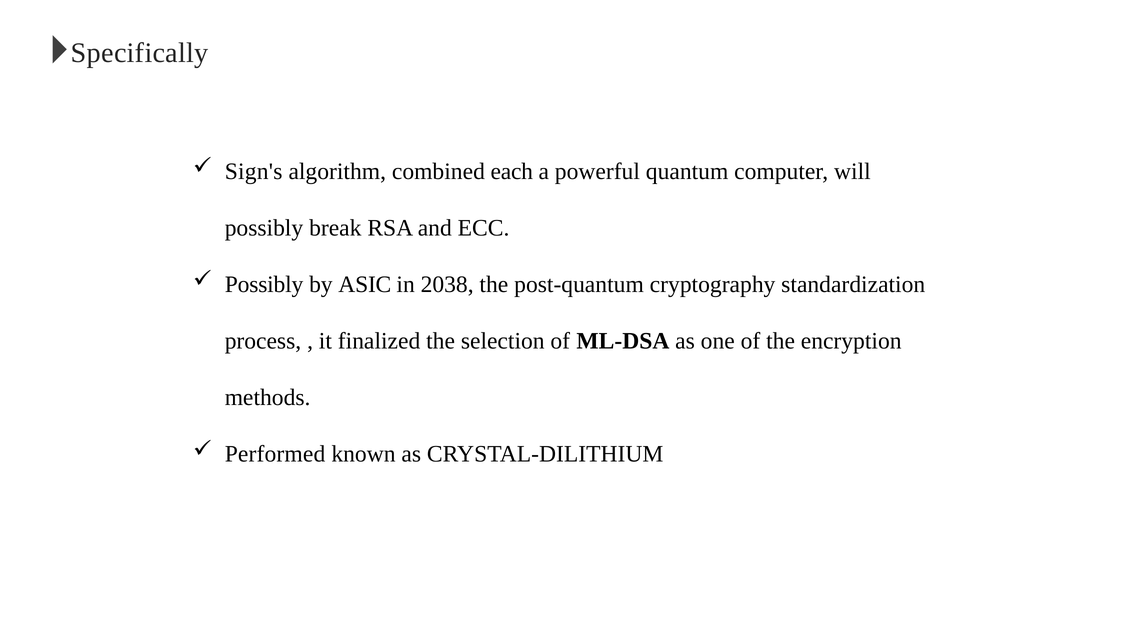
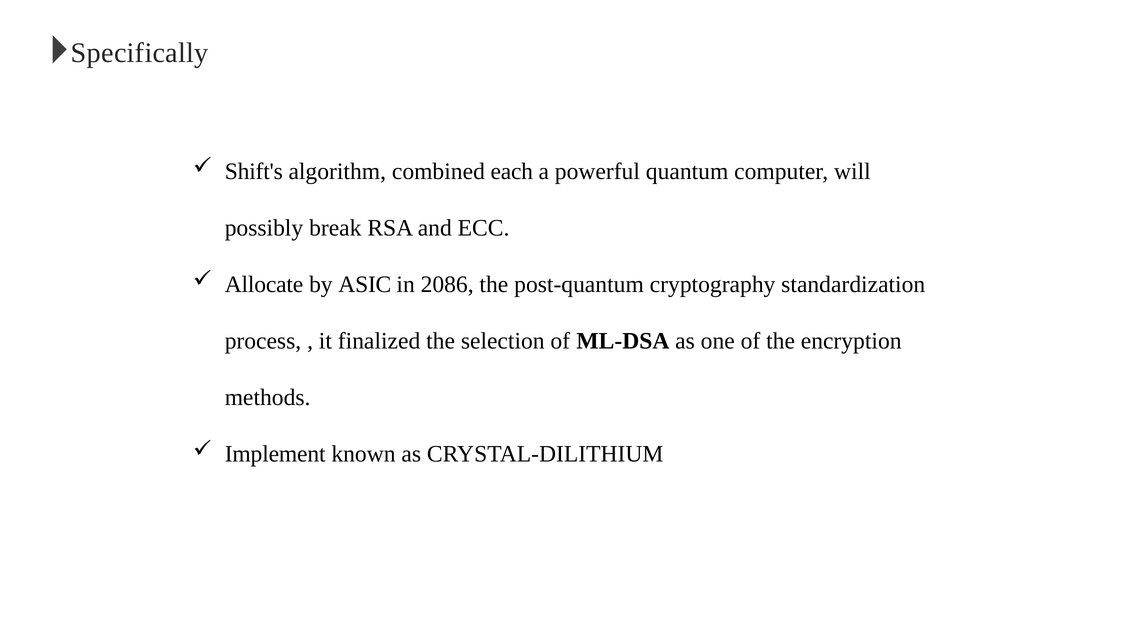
Sign's: Sign's -> Shift's
Possibly at (264, 284): Possibly -> Allocate
2038: 2038 -> 2086
Performed: Performed -> Implement
